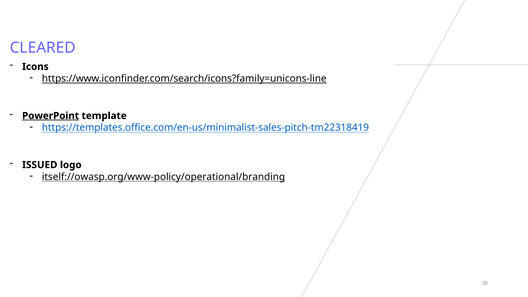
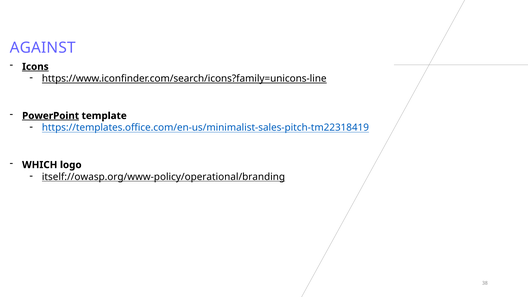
CLEARED: CLEARED -> AGAINST
Icons underline: none -> present
ISSUED: ISSUED -> WHICH
